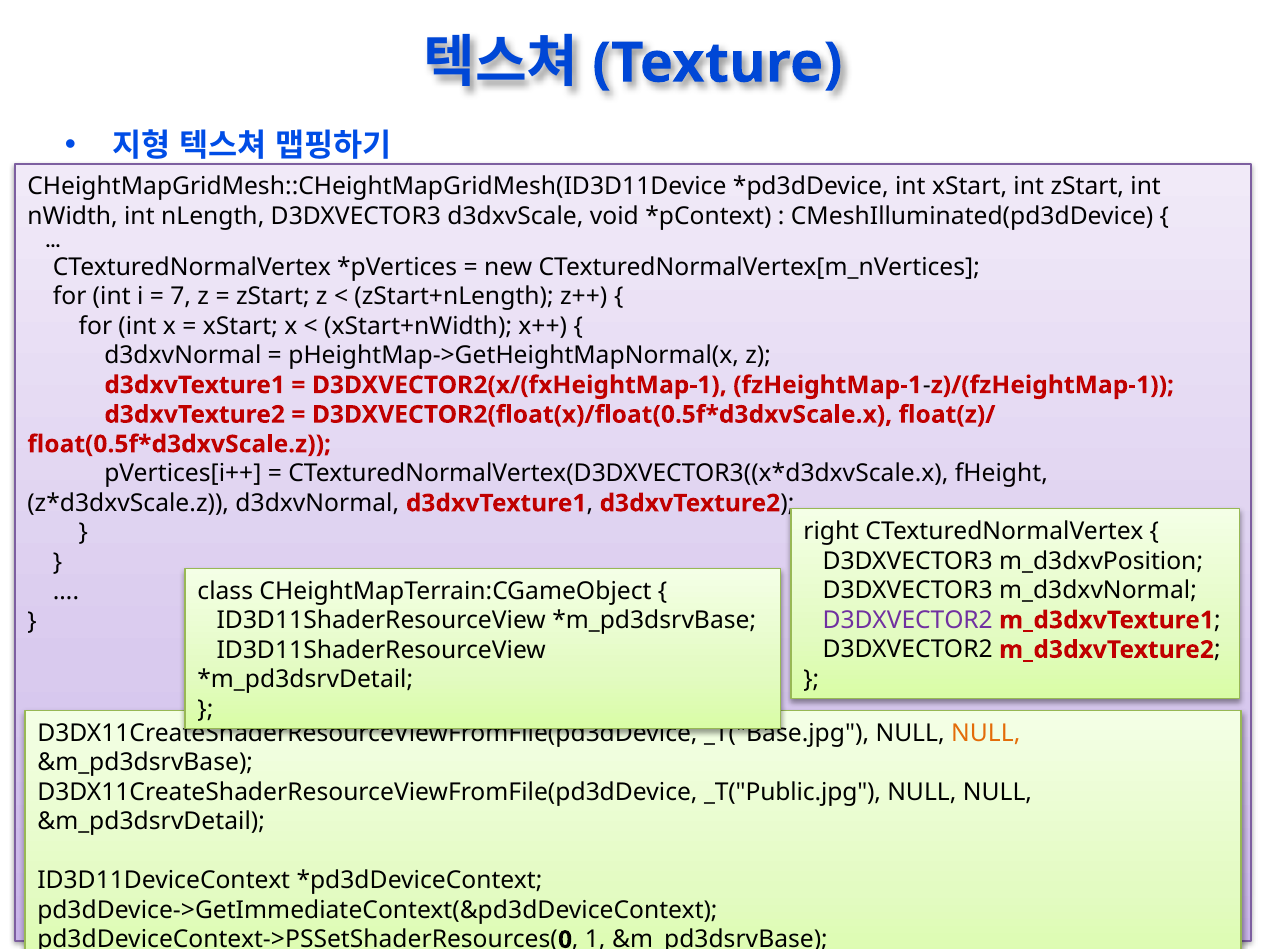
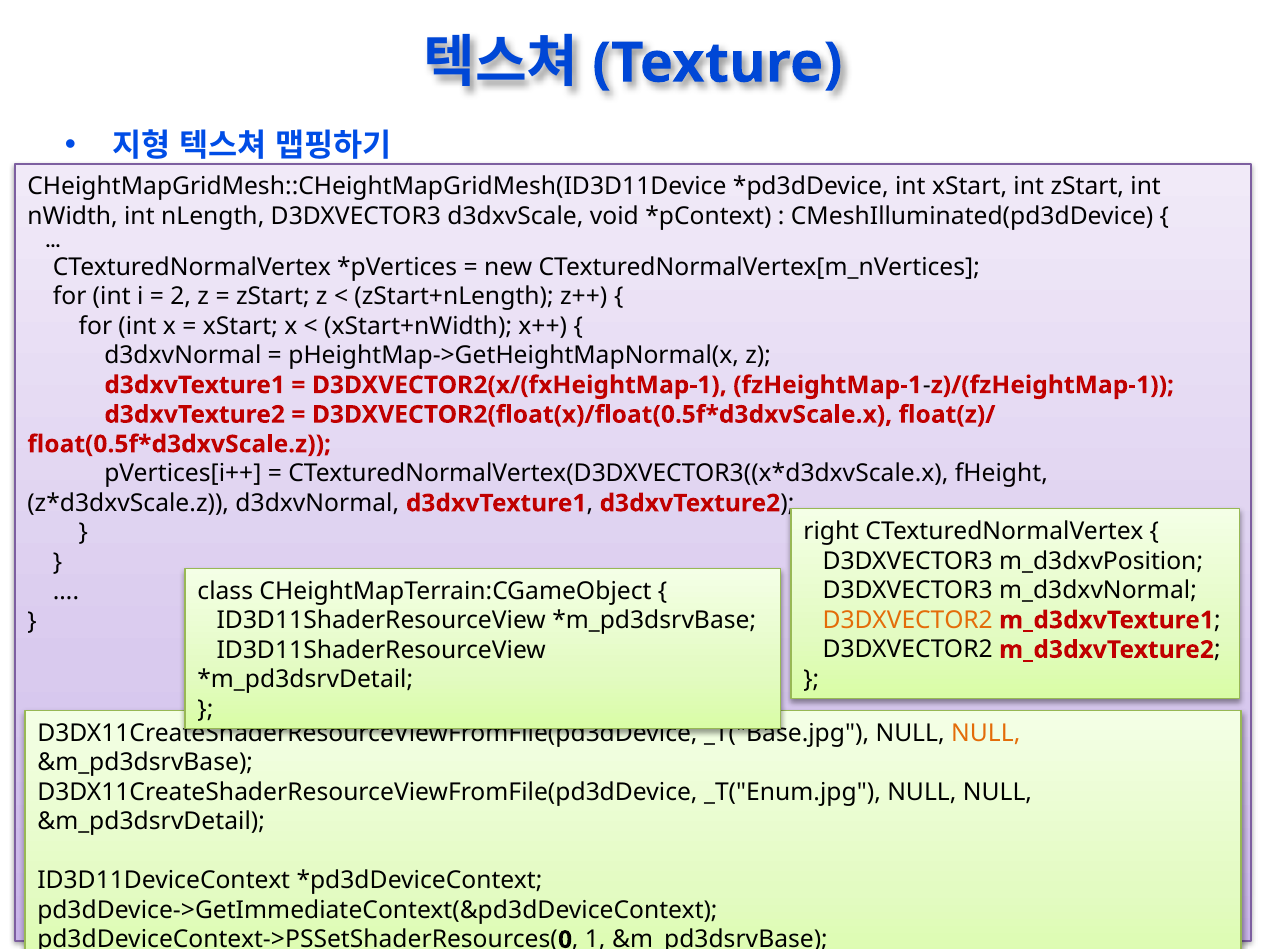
7: 7 -> 2
D3DXVECTOR2 at (908, 620) colour: purple -> orange
_T("Public.jpg: _T("Public.jpg -> _T("Enum.jpg
